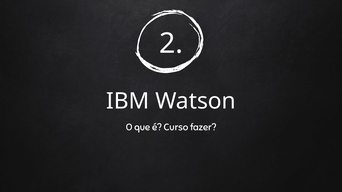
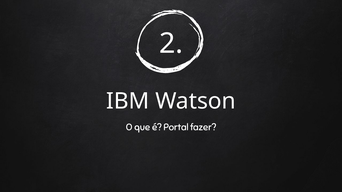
Curso: Curso -> Portal
